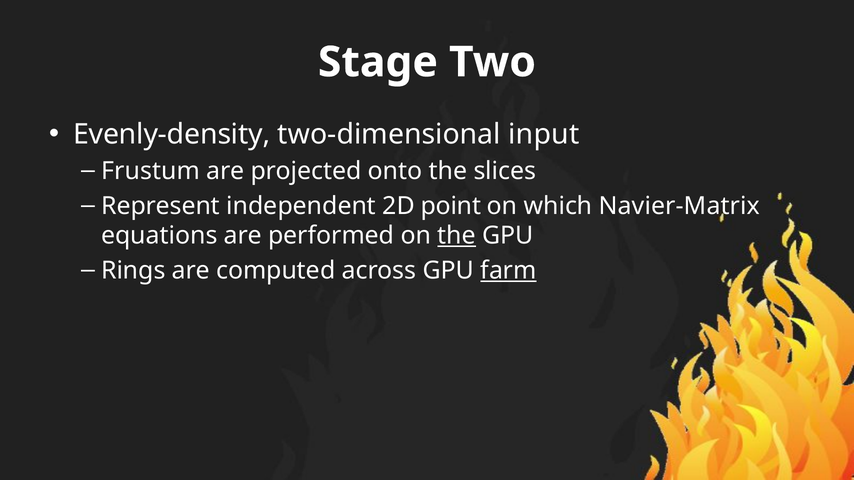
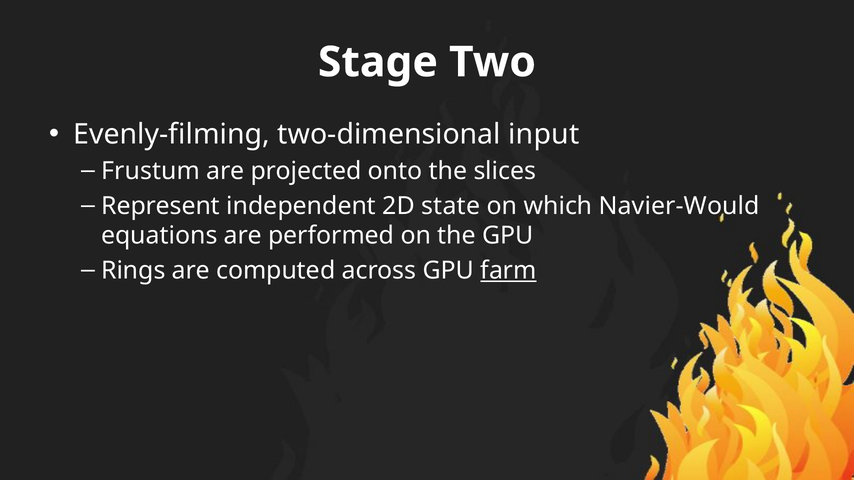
Evenly-density: Evenly-density -> Evenly-filming
point: point -> state
Navier-Matrix: Navier-Matrix -> Navier-Would
the at (457, 236) underline: present -> none
